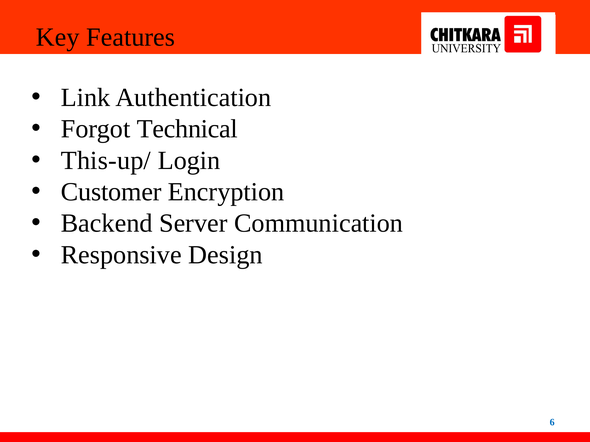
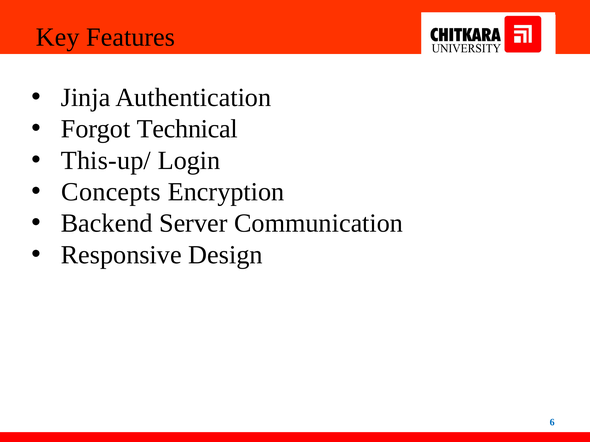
Link: Link -> Jinja
Customer: Customer -> Concepts
